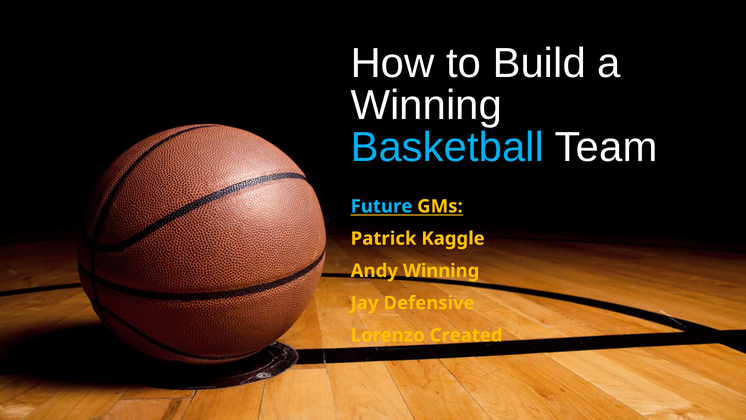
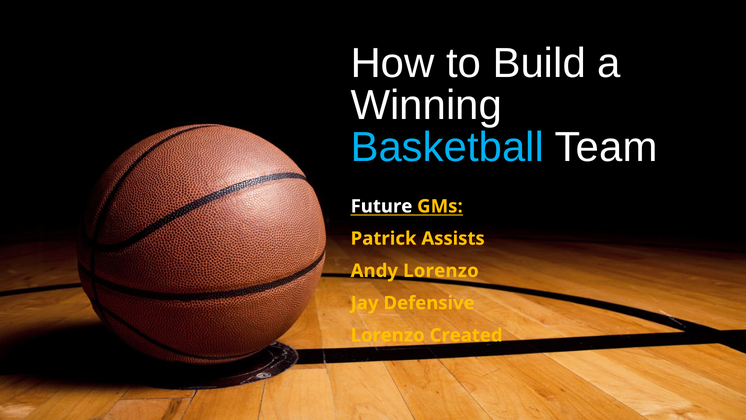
Future colour: light blue -> white
Kaggle: Kaggle -> Assists
Andy Winning: Winning -> Lorenzo
